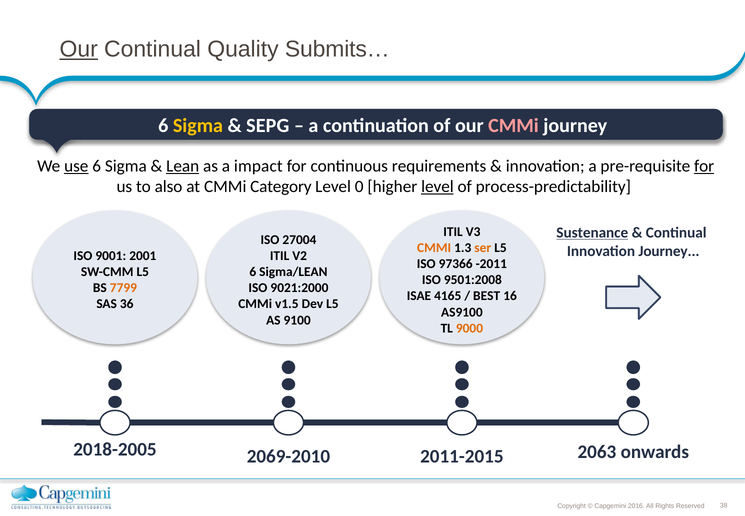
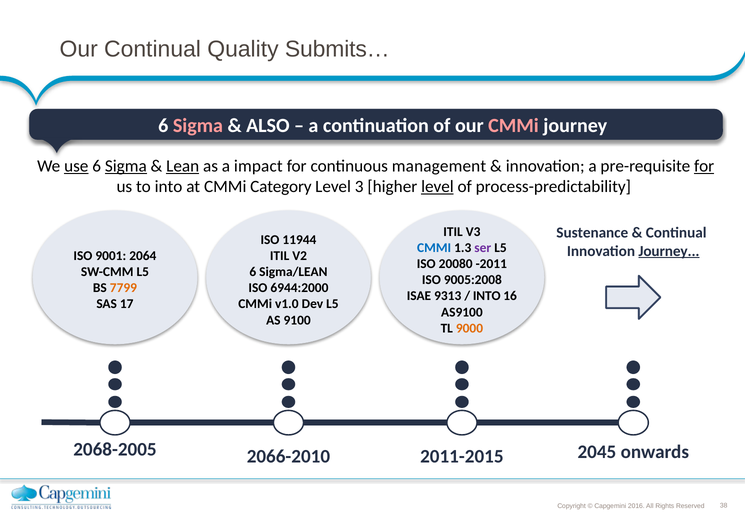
Our at (79, 49) underline: present -> none
Sigma at (198, 126) colour: yellow -> pink
SEPG: SEPG -> ALSO
Sigma at (126, 166) underline: none -> present
requirements: requirements -> management
to also: also -> into
0: 0 -> 3
Sustenance underline: present -> none
27004: 27004 -> 11944
CMMI at (434, 248) colour: orange -> blue
ser colour: orange -> purple
Journey at (669, 251) underline: none -> present
2001: 2001 -> 2064
97366: 97366 -> 20080
9501:2008: 9501:2008 -> 9005:2008
9021:2000: 9021:2000 -> 6944:2000
4165: 4165 -> 9313
BEST at (487, 296): BEST -> INTO
36: 36 -> 17
v1.5: v1.5 -> v1.0
2018-2005: 2018-2005 -> 2068-2005
2063: 2063 -> 2045
2069-2010: 2069-2010 -> 2066-2010
